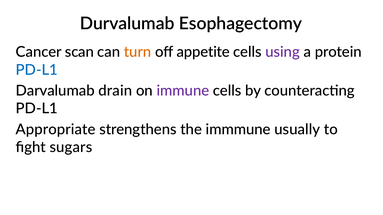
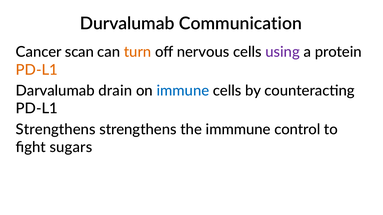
Esophagectomy: Esophagectomy -> Communication
appetite: appetite -> nervous
PD-L1 at (37, 70) colour: blue -> orange
immune colour: purple -> blue
Appropriate at (56, 130): Appropriate -> Strengthens
usually: usually -> control
